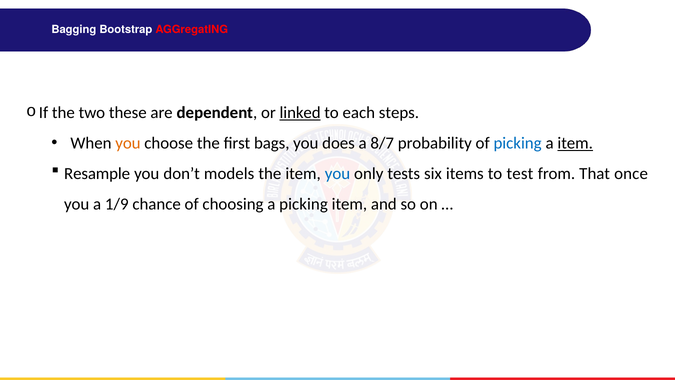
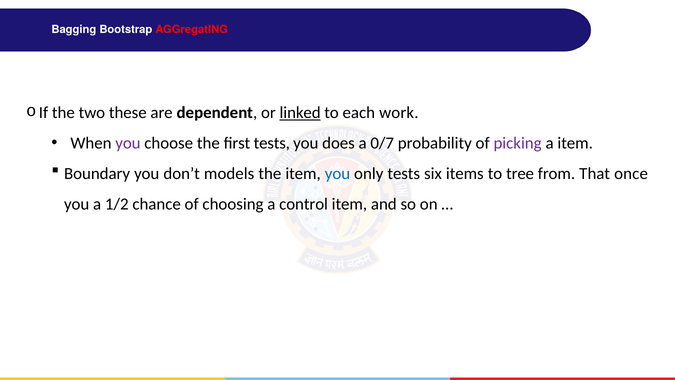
steps: steps -> work
you at (128, 143) colour: orange -> purple
first bags: bags -> tests
8/7: 8/7 -> 0/7
picking at (518, 143) colour: blue -> purple
item at (575, 143) underline: present -> none
Resample: Resample -> Boundary
test: test -> tree
1/9: 1/9 -> 1/2
a picking: picking -> control
